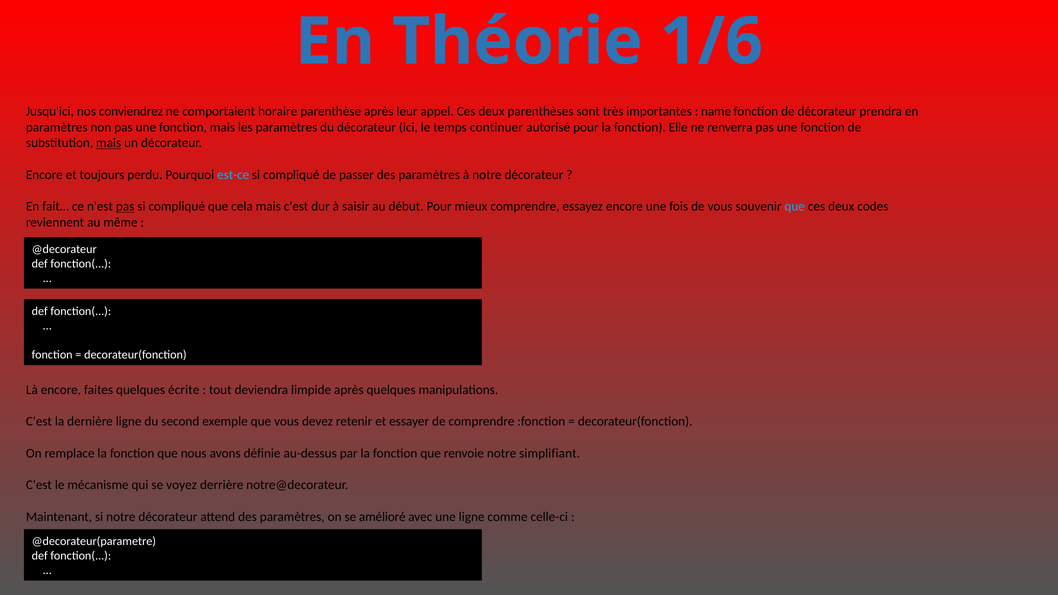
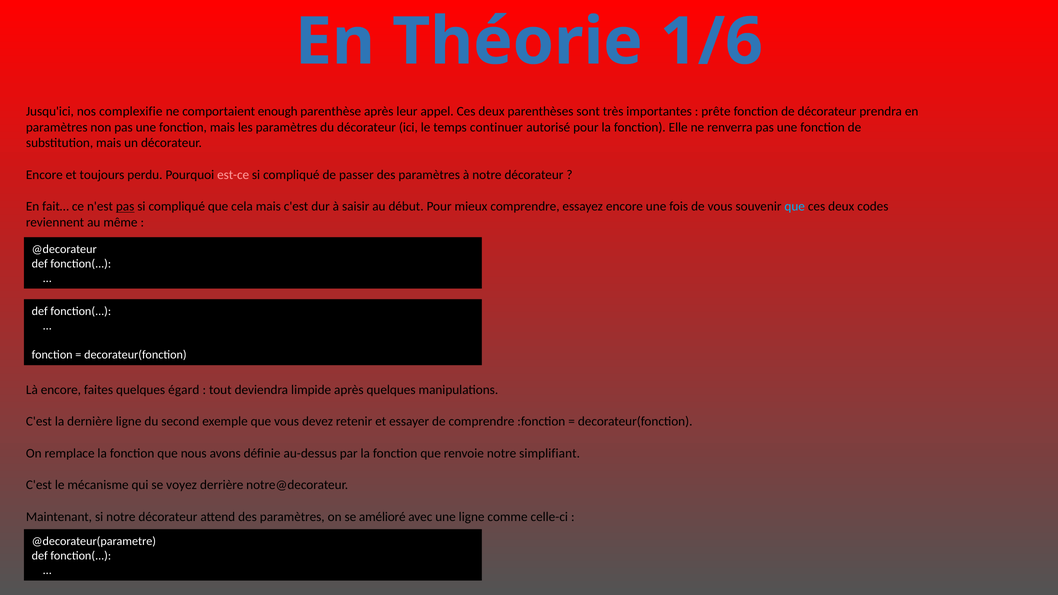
conviendrez: conviendrez -> complexifie
horaire: horaire -> enough
name: name -> prête
mais at (109, 143) underline: present -> none
est-ce colour: light blue -> pink
écrite: écrite -> égard
